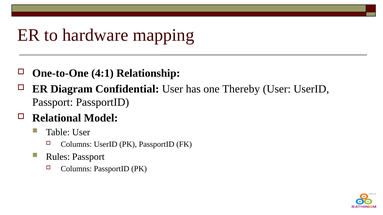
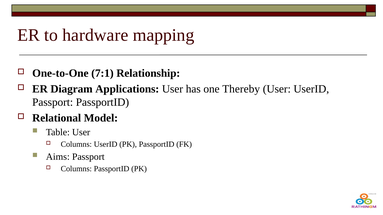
4:1: 4:1 -> 7:1
Confidential: Confidential -> Applications
Rules: Rules -> Aims
